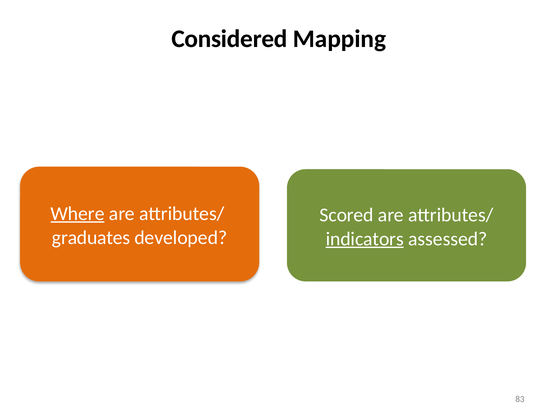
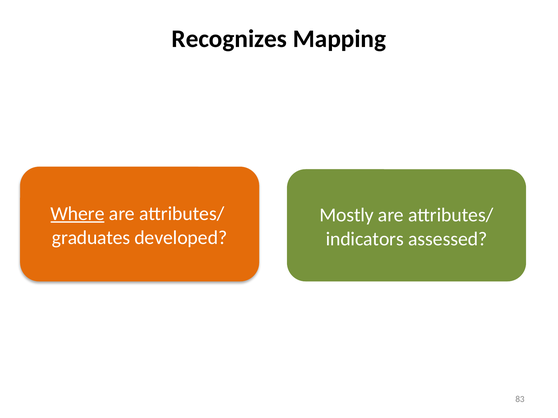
Considered: Considered -> Recognizes
Scored: Scored -> Mostly
indicators underline: present -> none
